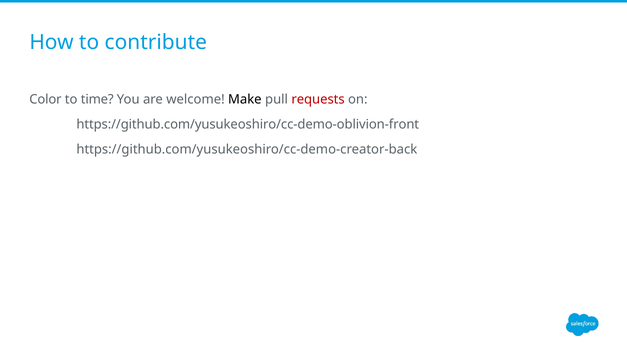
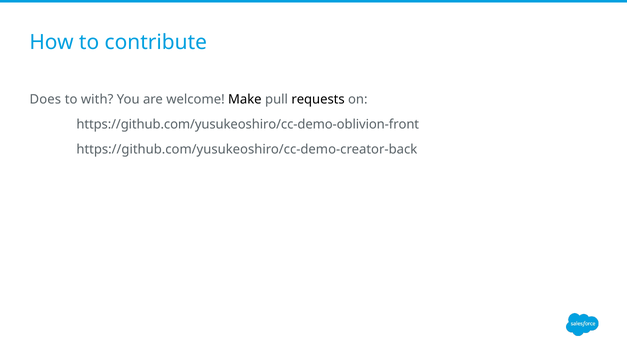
Color: Color -> Does
time: time -> with
requests colour: red -> black
